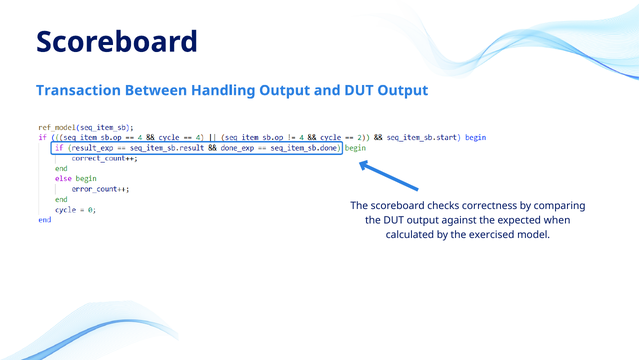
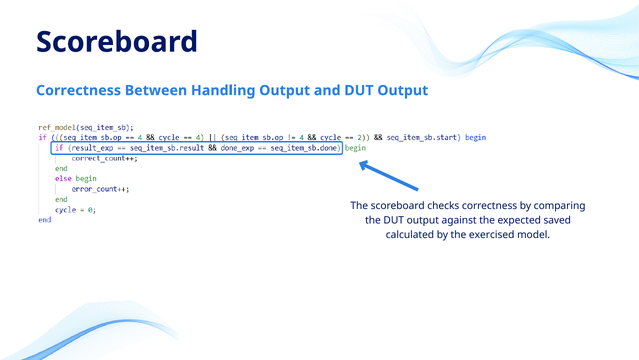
Transaction at (78, 90): Transaction -> Correctness
when: when -> saved
